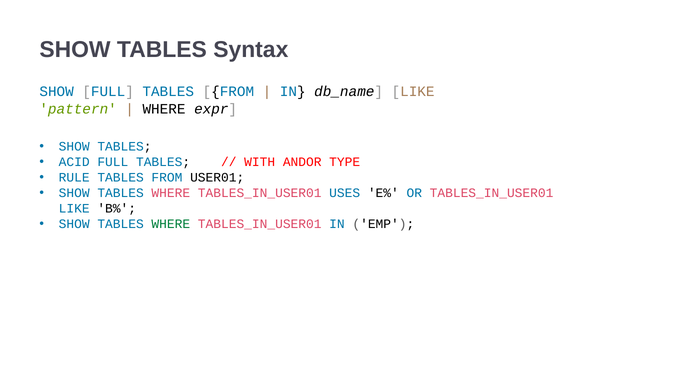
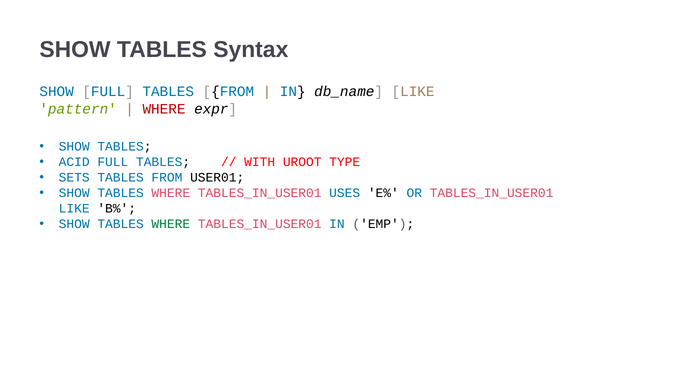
WHERE at (164, 109) colour: black -> red
ANDOR: ANDOR -> UROOT
RULE: RULE -> SETS
